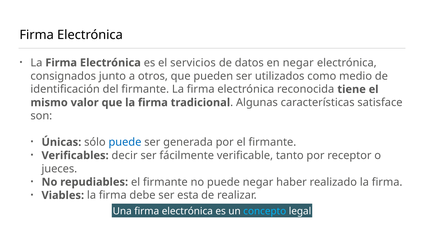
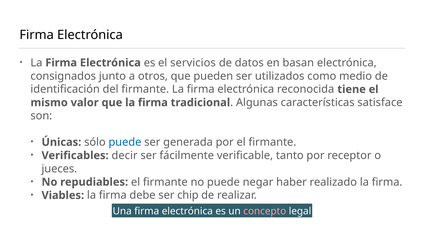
en negar: negar -> basan
esta: esta -> chip
concepto colour: light blue -> pink
